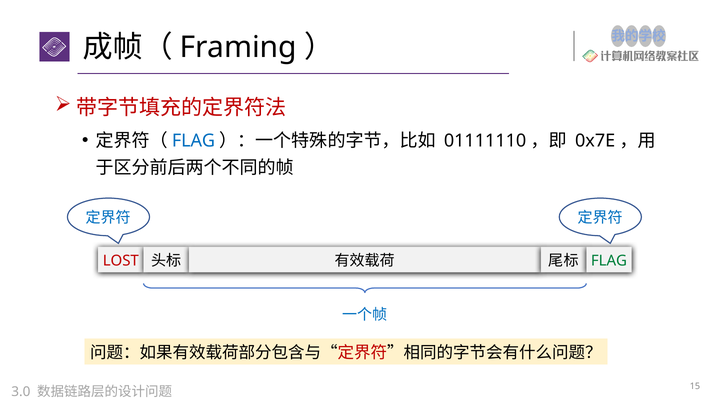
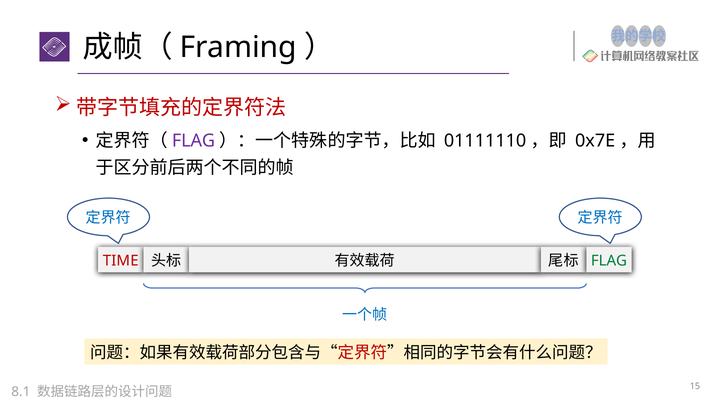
FLAG at (194, 141) colour: blue -> purple
LOST: LOST -> TIME
3.0: 3.0 -> 8.1
